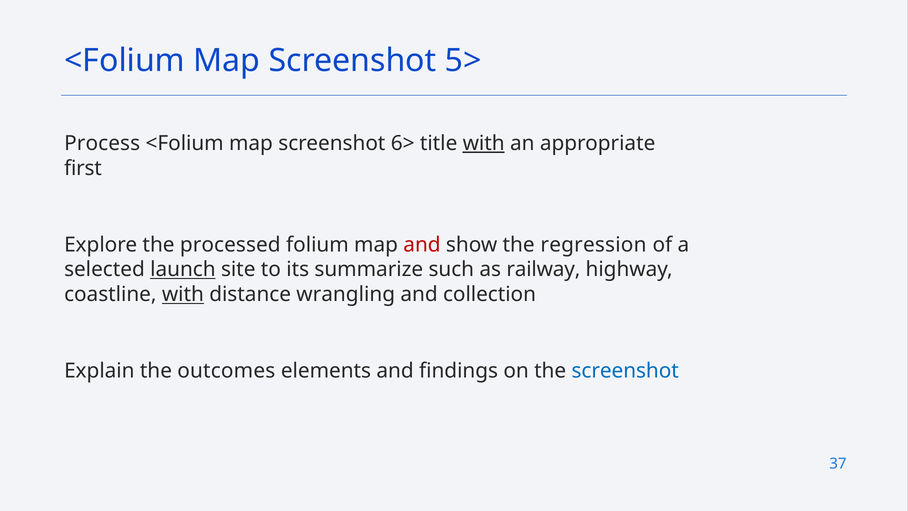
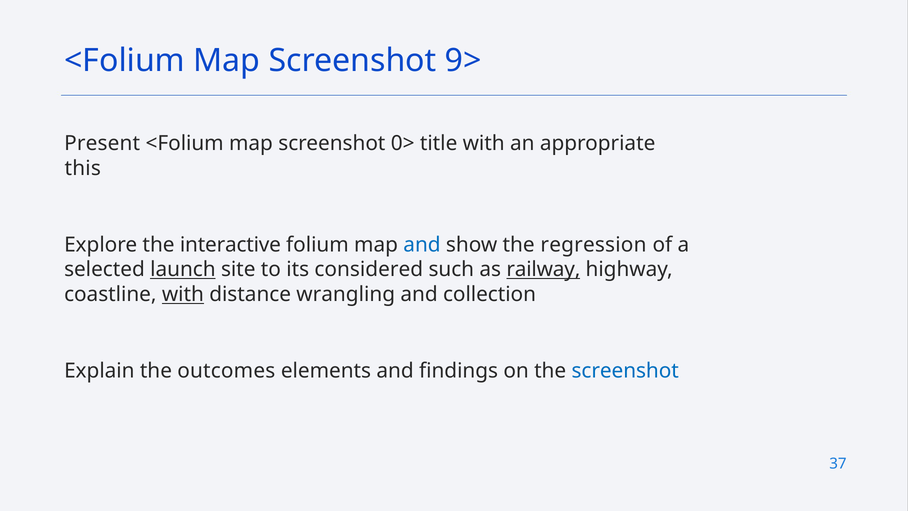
5>: 5> -> 9>
Process: Process -> Present
6>: 6> -> 0>
with at (484, 143) underline: present -> none
first: first -> this
processed: processed -> interactive
and at (422, 245) colour: red -> blue
summarize: summarize -> considered
railway underline: none -> present
